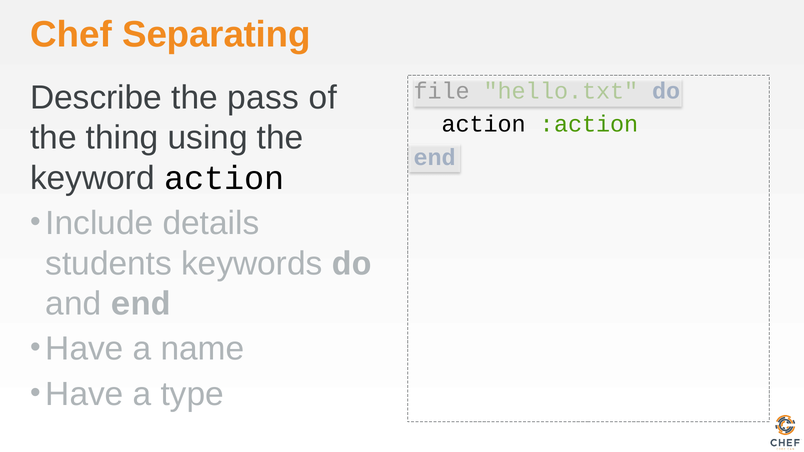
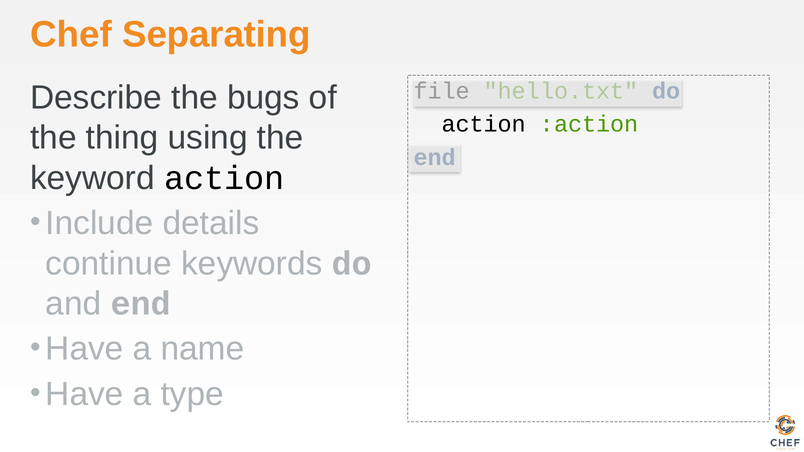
pass: pass -> bugs
students: students -> continue
